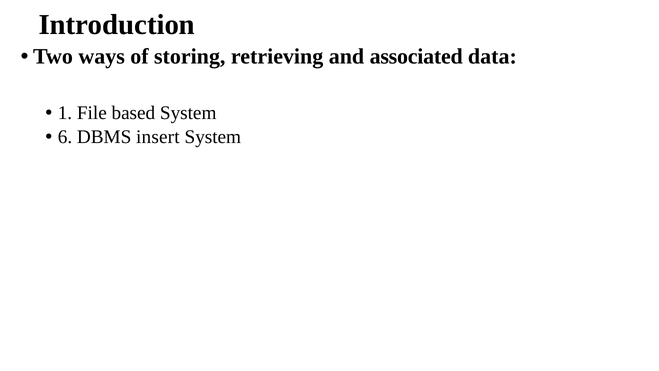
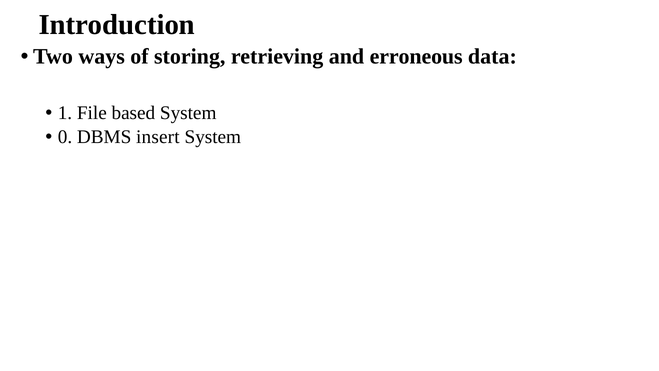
associated: associated -> erroneous
6: 6 -> 0
